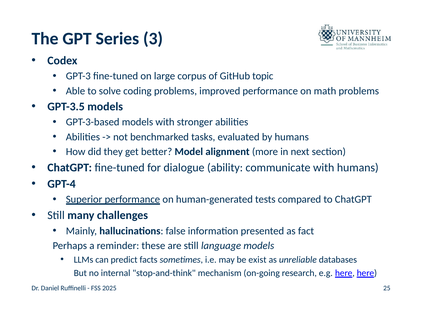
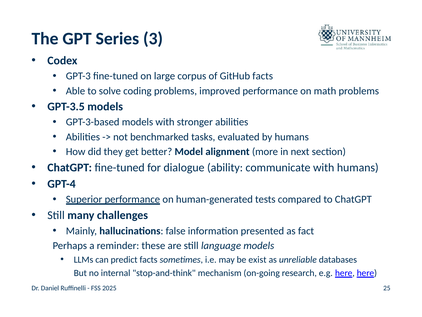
GitHub topic: topic -> facts
